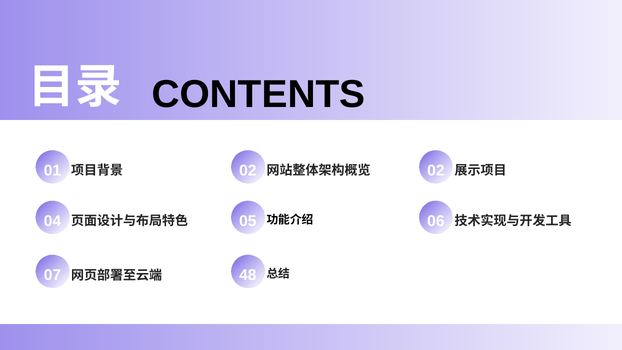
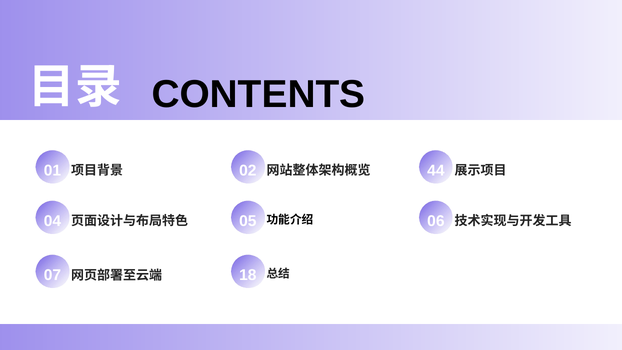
02 at (436, 171): 02 -> 44
48: 48 -> 18
